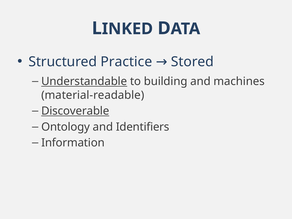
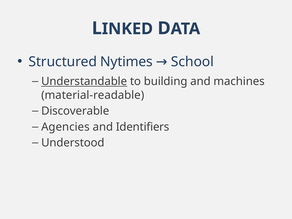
Practice: Practice -> Nytimes
Stored: Stored -> School
Discoverable underline: present -> none
Ontology: Ontology -> Agencies
Information: Information -> Understood
